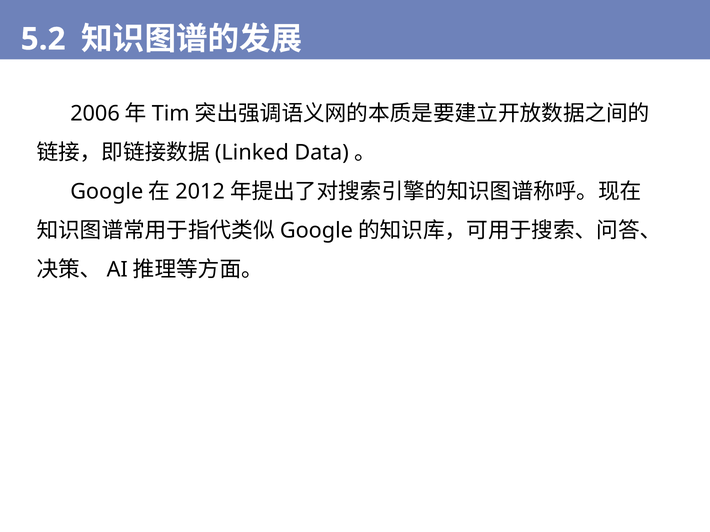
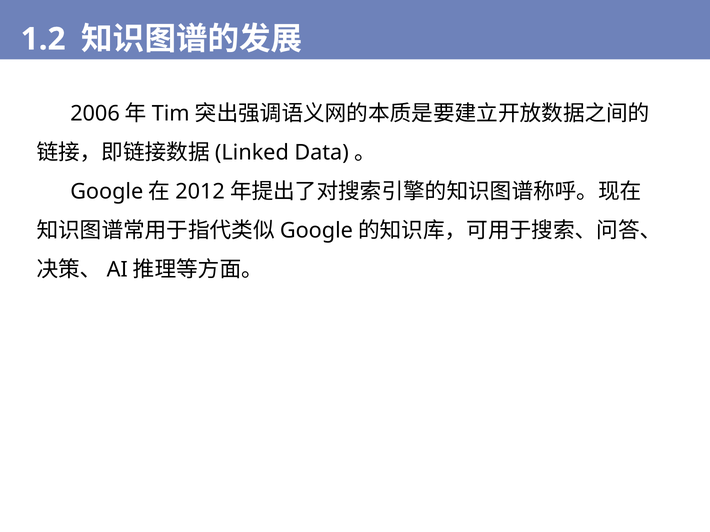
5.2: 5.2 -> 1.2
